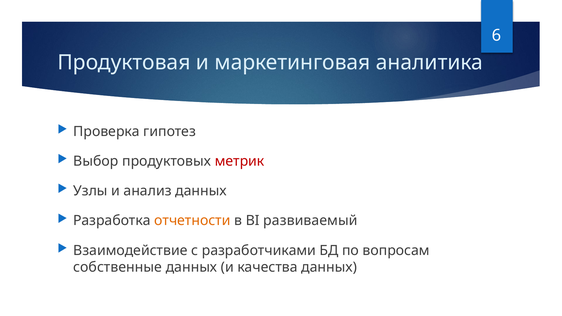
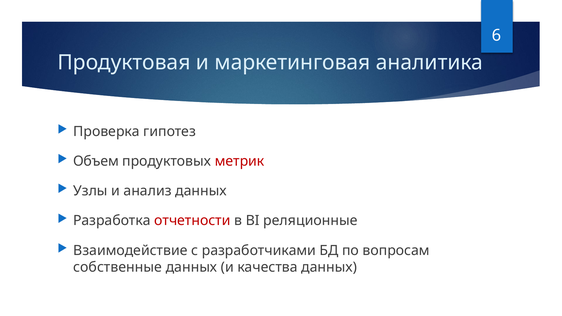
Выбор: Выбор -> Объем
отчетности colour: orange -> red
развиваемый: развиваемый -> реляционные
